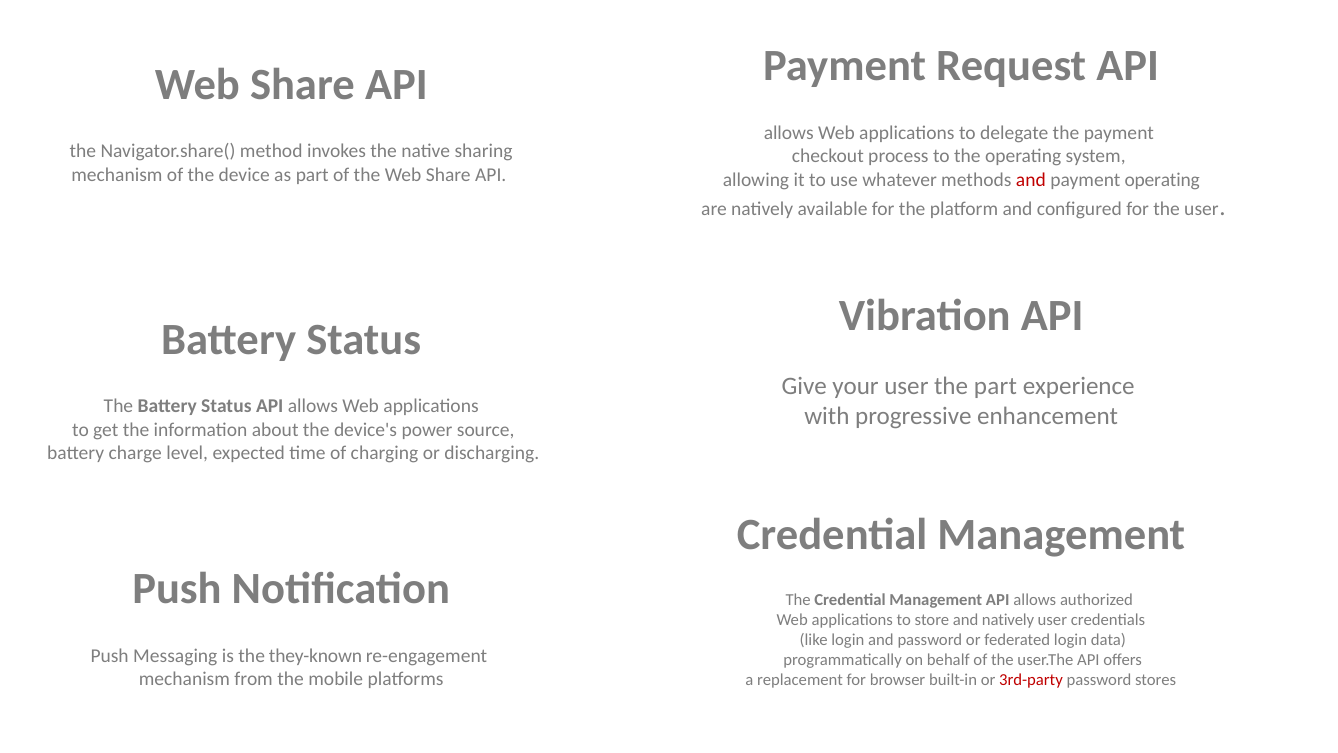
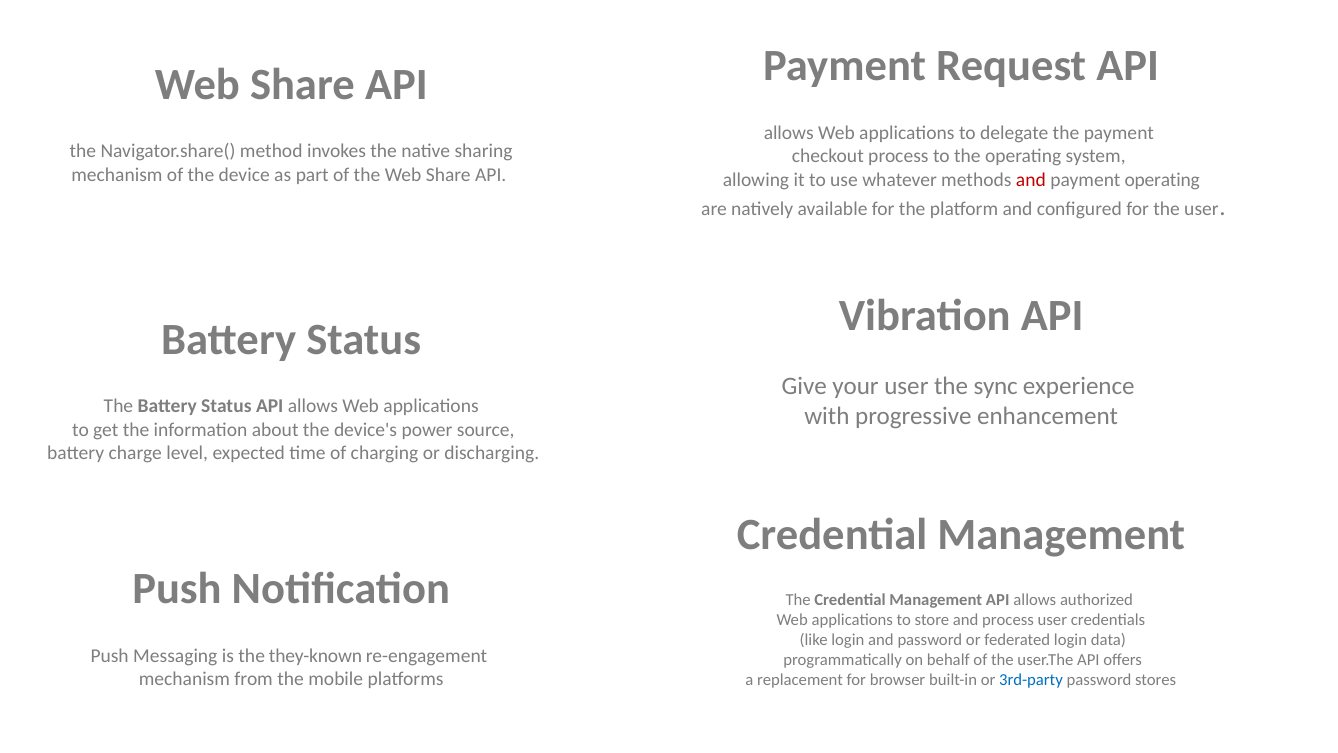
the part: part -> sync
and natively: natively -> process
3rd-party colour: red -> blue
